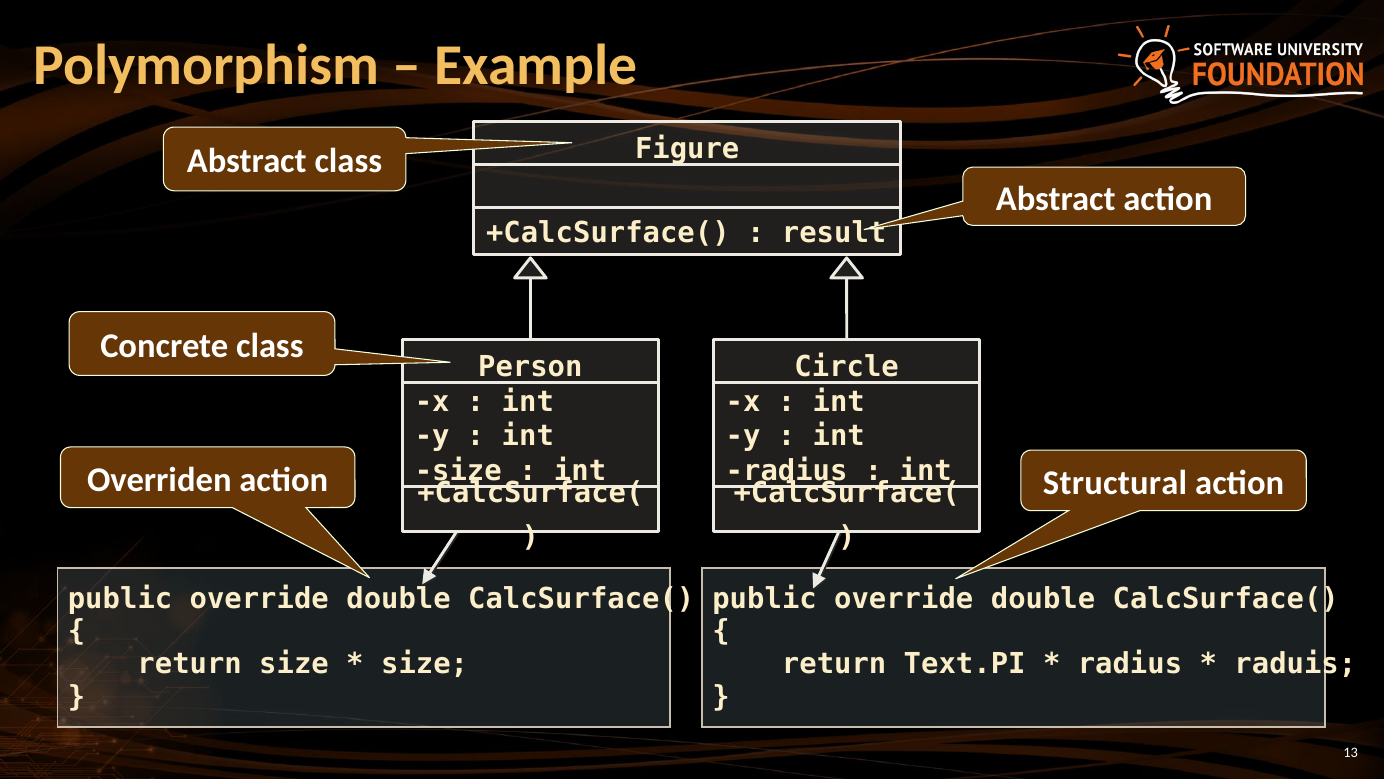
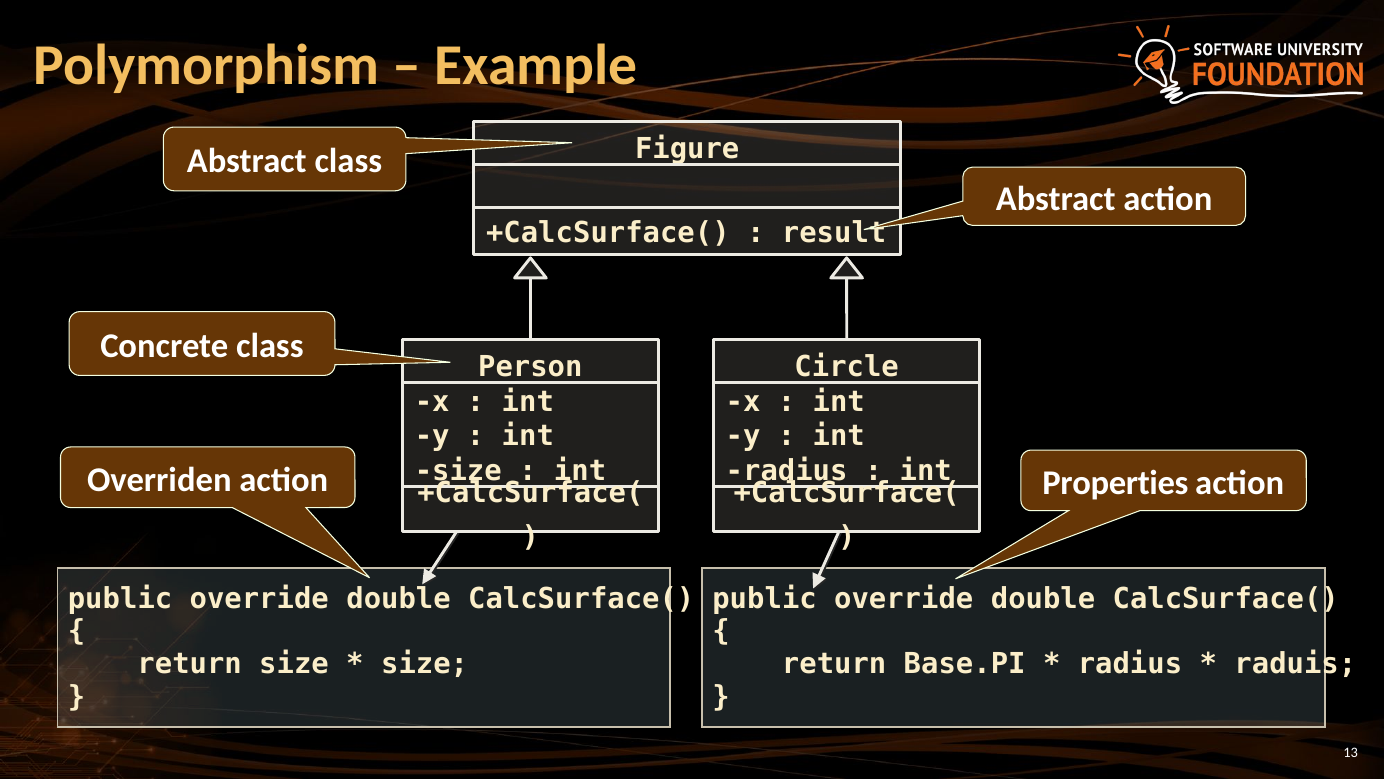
Structural: Structural -> Properties
Text.PI: Text.PI -> Base.PI
